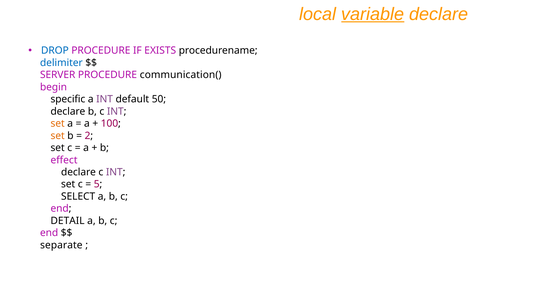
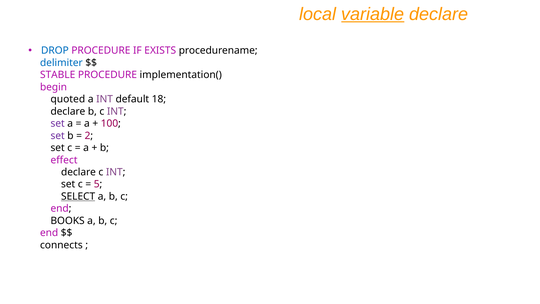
SERVER: SERVER -> STABLE
communication(: communication( -> implementation(
specific: specific -> quoted
50: 50 -> 18
set at (58, 123) colour: orange -> purple
set at (58, 136) colour: orange -> purple
SELECT underline: none -> present
DETAIL: DETAIL -> BOOKS
separate: separate -> connects
